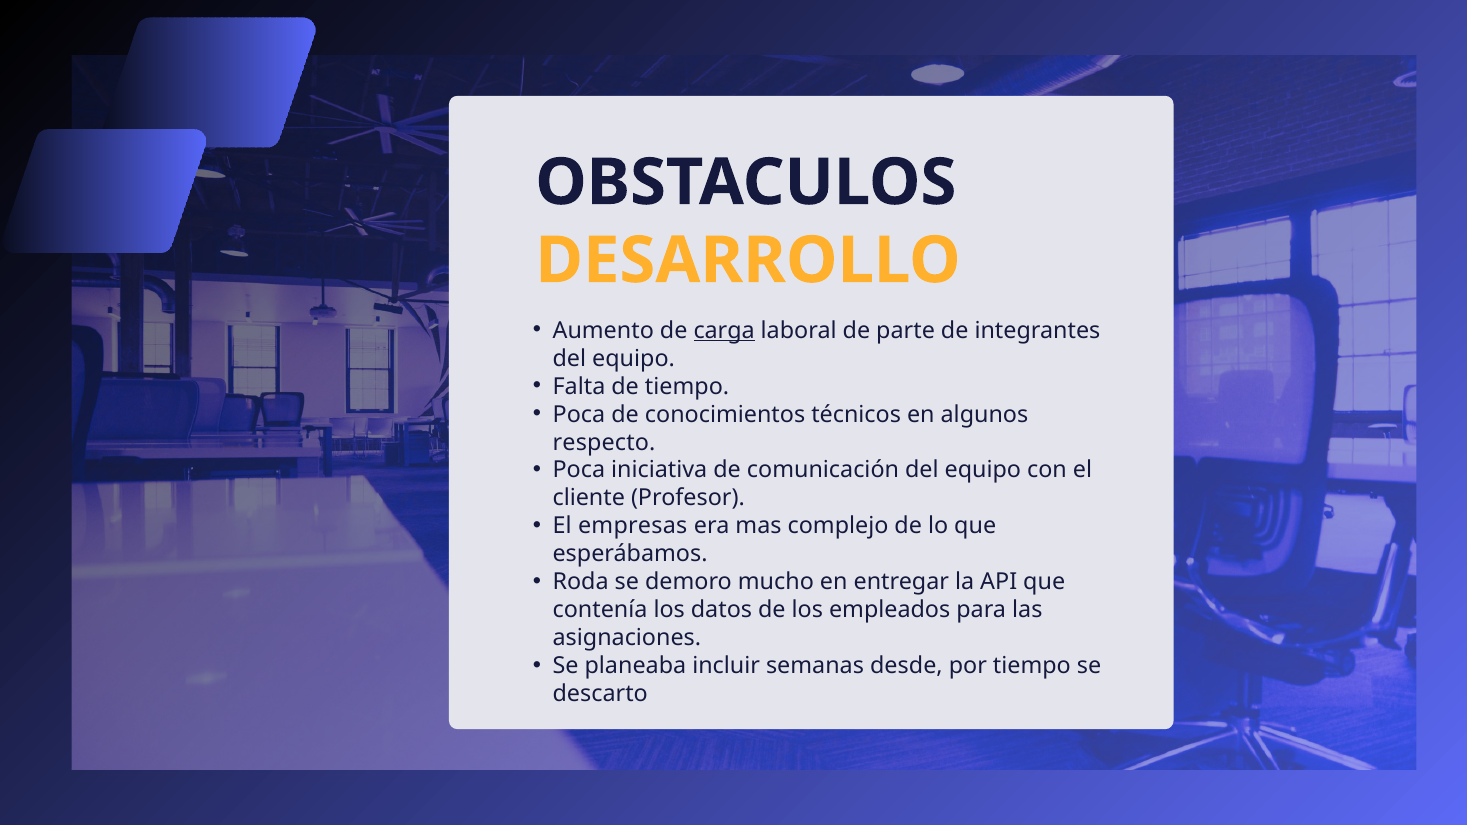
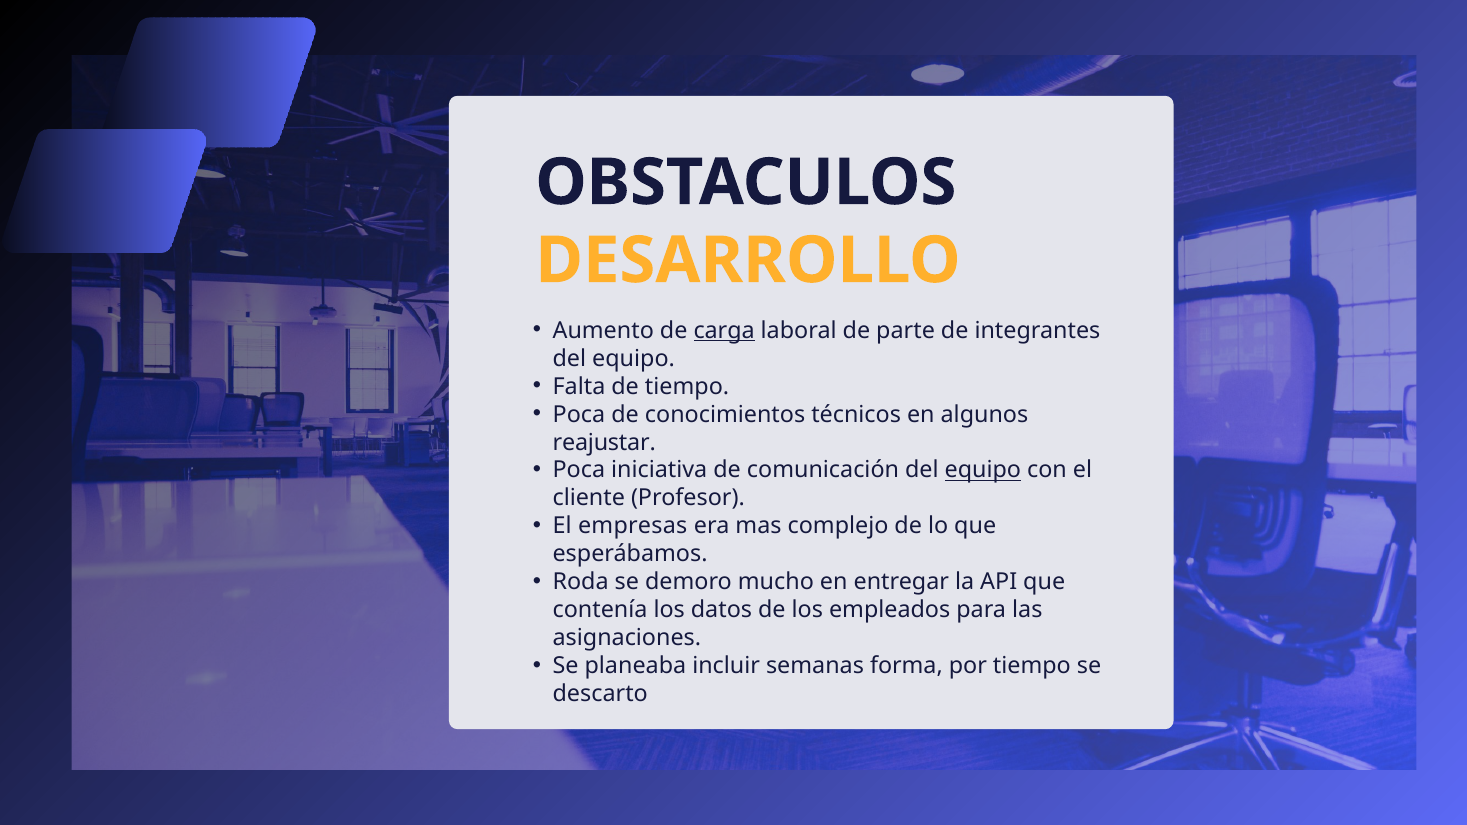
respecto: respecto -> reajustar
equipo at (983, 470) underline: none -> present
desde: desde -> forma
